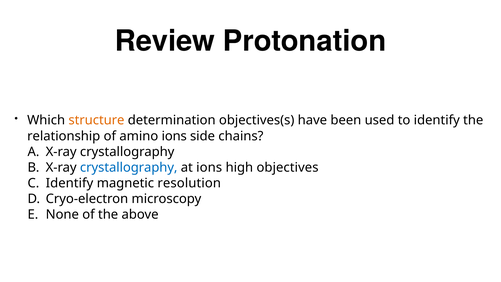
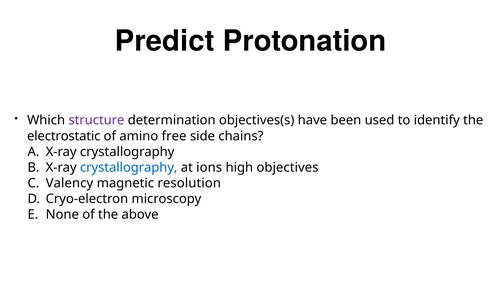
Review: Review -> Predict
structure colour: orange -> purple
relationship: relationship -> electrostatic
amino ions: ions -> free
Identify at (69, 183): Identify -> Valency
